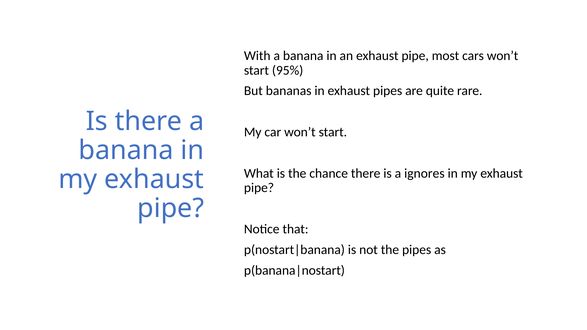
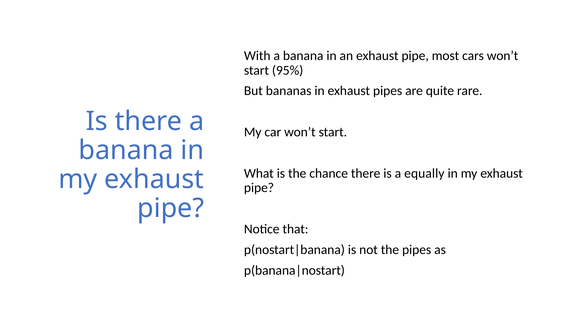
ignores: ignores -> equally
